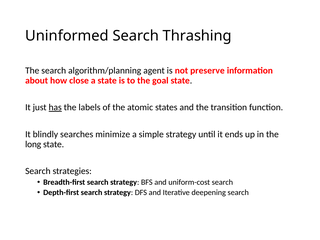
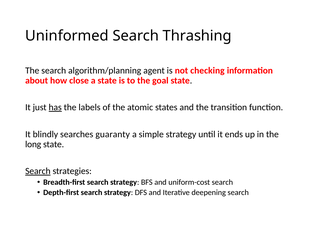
preserve: preserve -> checking
minimize: minimize -> guaranty
Search at (38, 171) underline: none -> present
